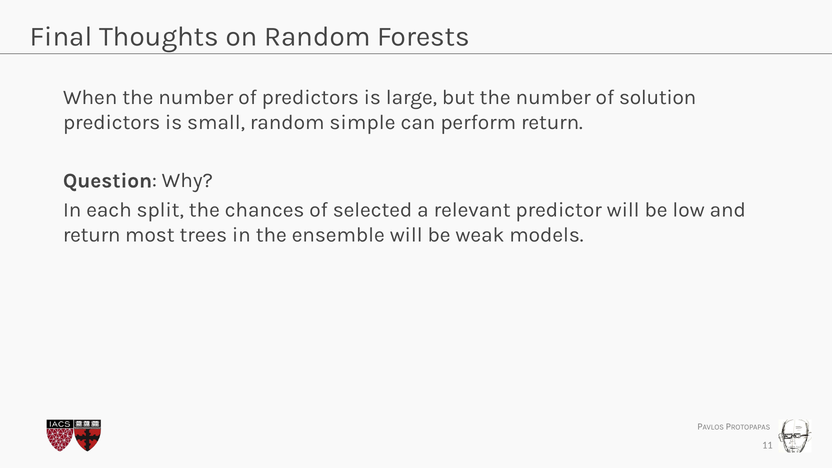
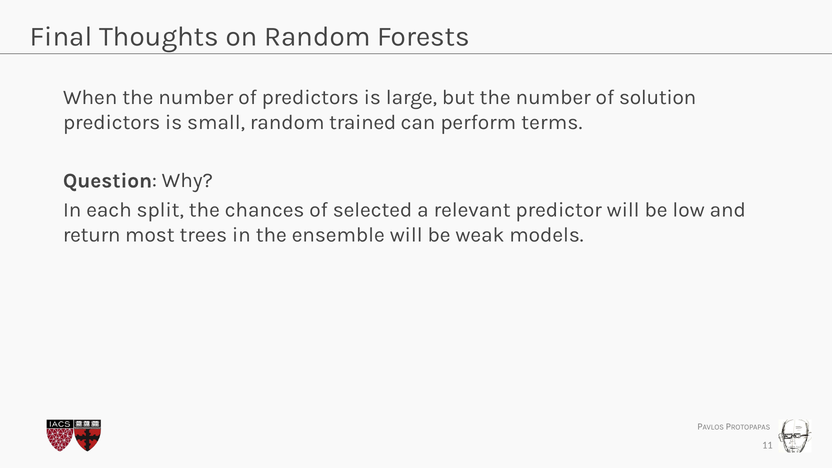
simple: simple -> trained
perform return: return -> terms
